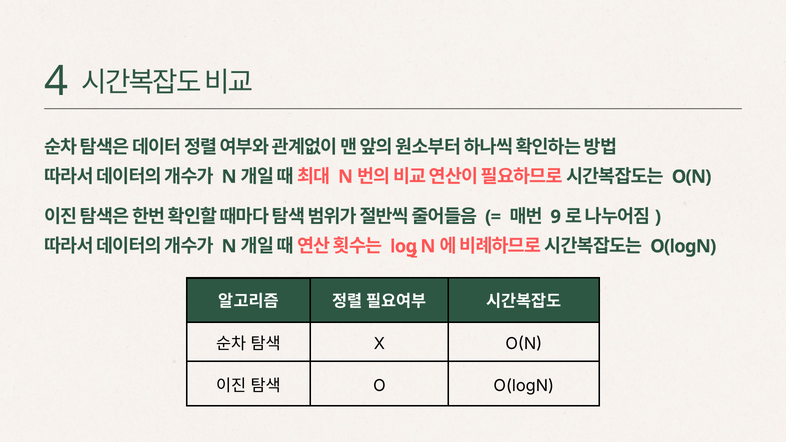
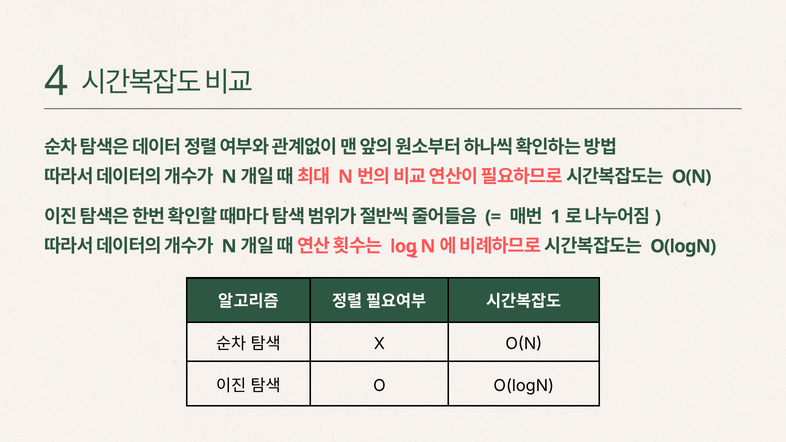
9: 9 -> 1
